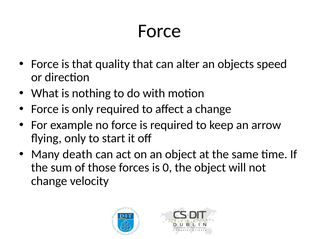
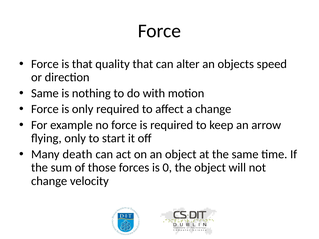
What at (45, 93): What -> Same
